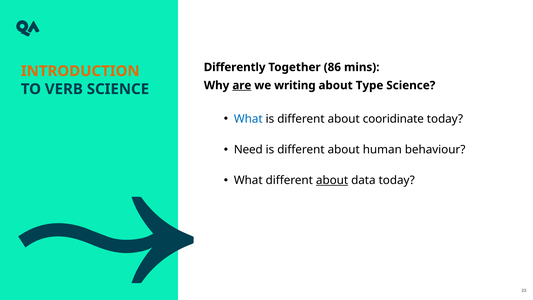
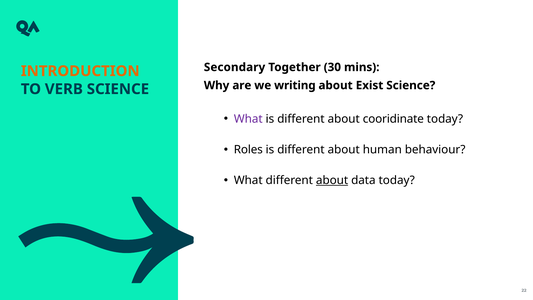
Differently: Differently -> Secondary
86: 86 -> 30
are underline: present -> none
Type: Type -> Exist
What at (248, 119) colour: blue -> purple
Need: Need -> Roles
